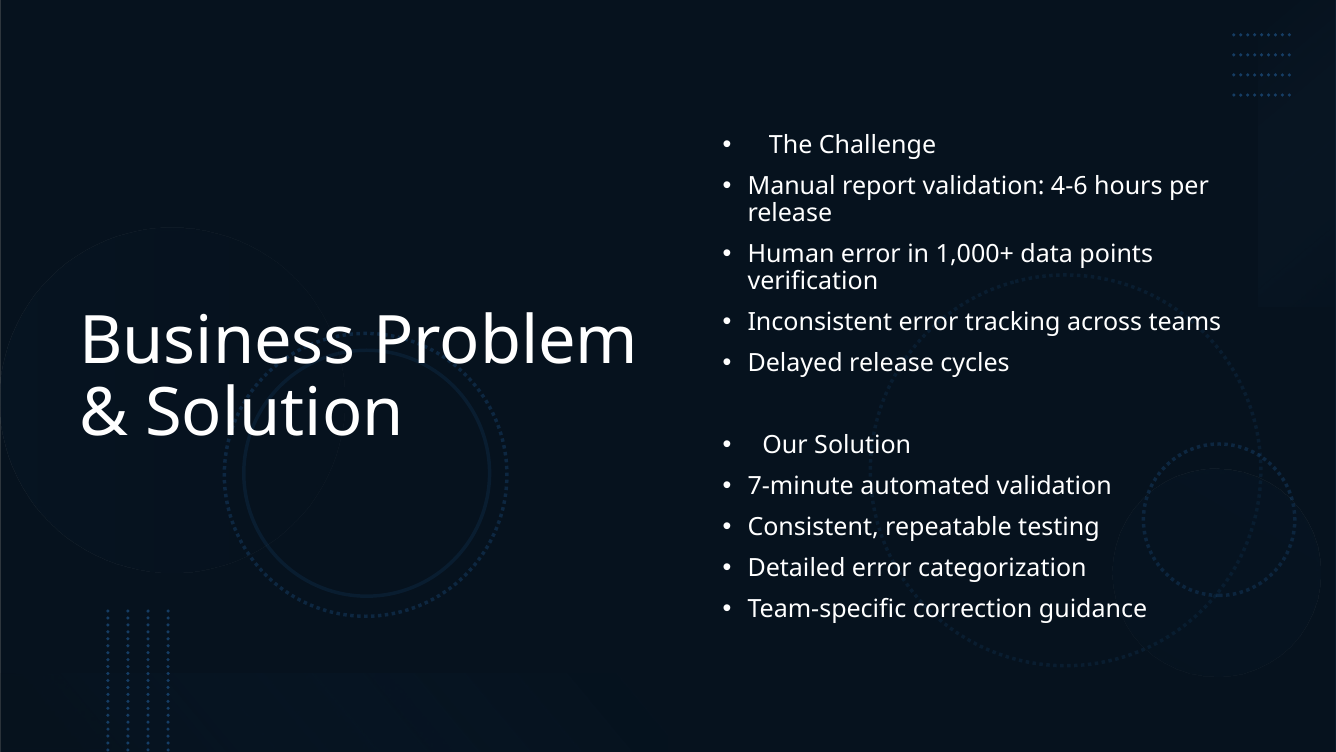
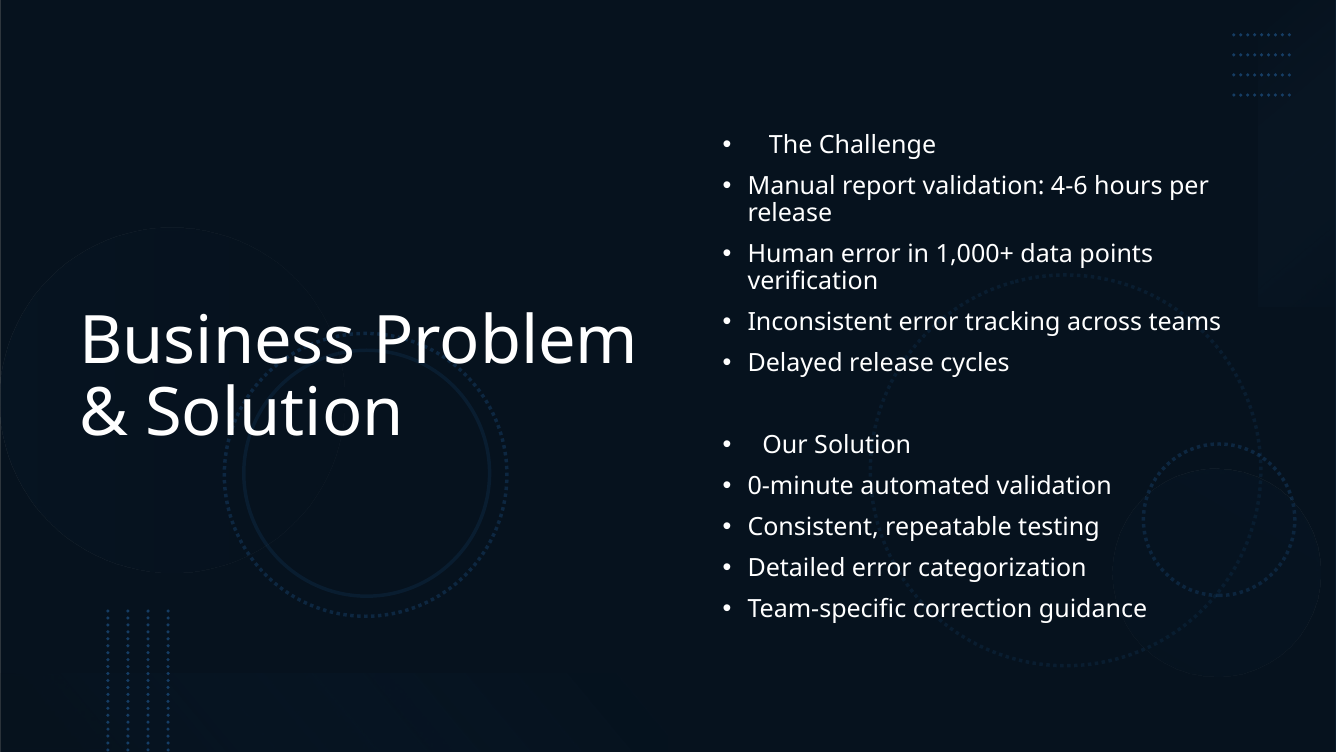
7-minute: 7-minute -> 0-minute
